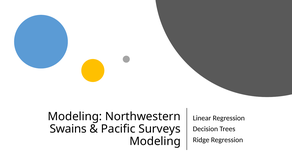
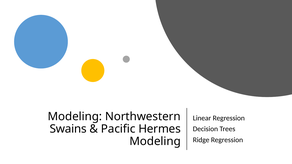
Surveys: Surveys -> Hermes
